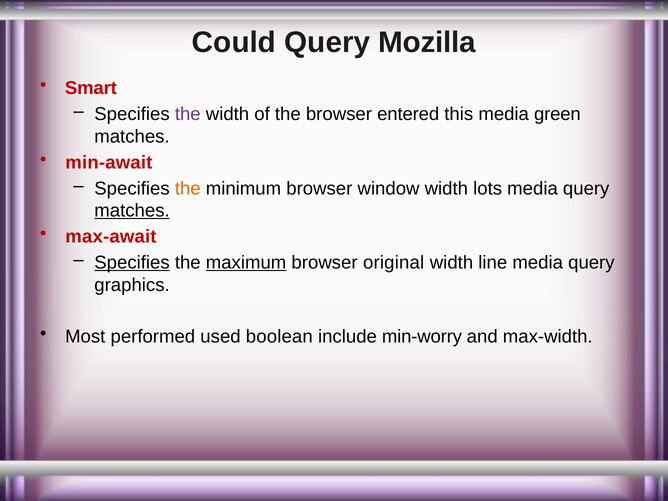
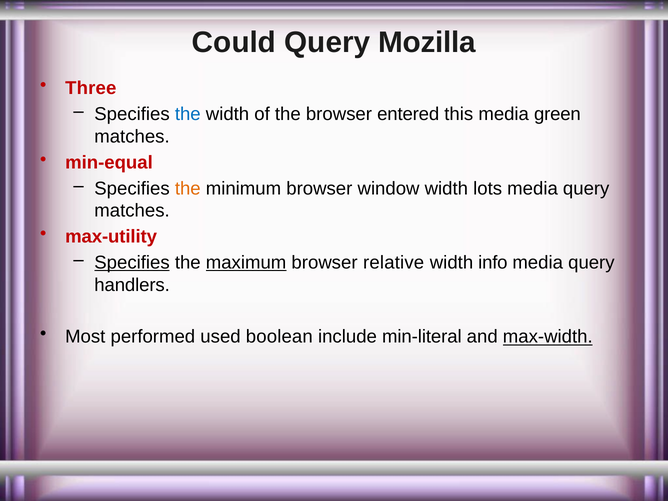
Smart: Smart -> Three
the at (188, 114) colour: purple -> blue
min-await: min-await -> min-equal
matches at (132, 211) underline: present -> none
max-await: max-await -> max-utility
original: original -> relative
line: line -> info
graphics: graphics -> handlers
min-worry: min-worry -> min-literal
max-width underline: none -> present
